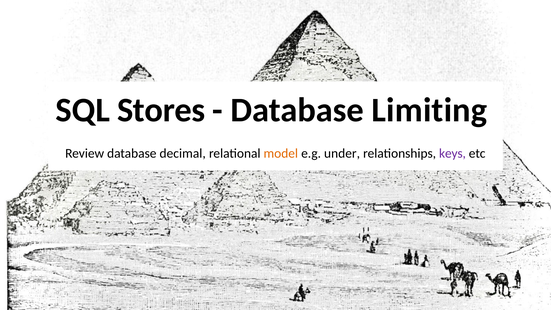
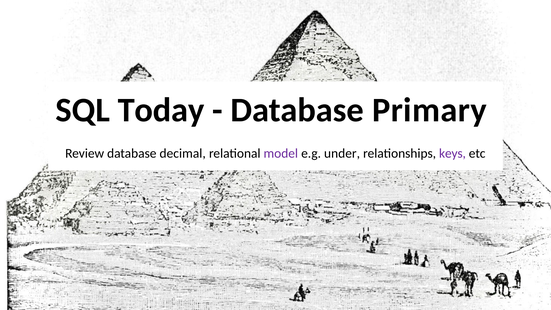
Stores: Stores -> Today
Limiting: Limiting -> Primary
model colour: orange -> purple
